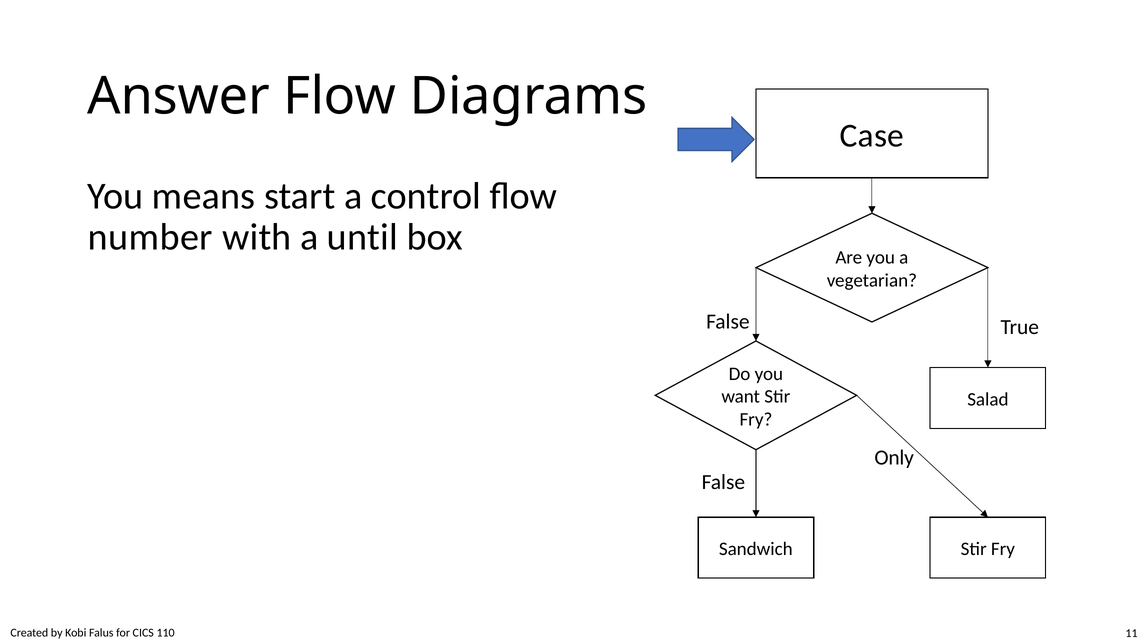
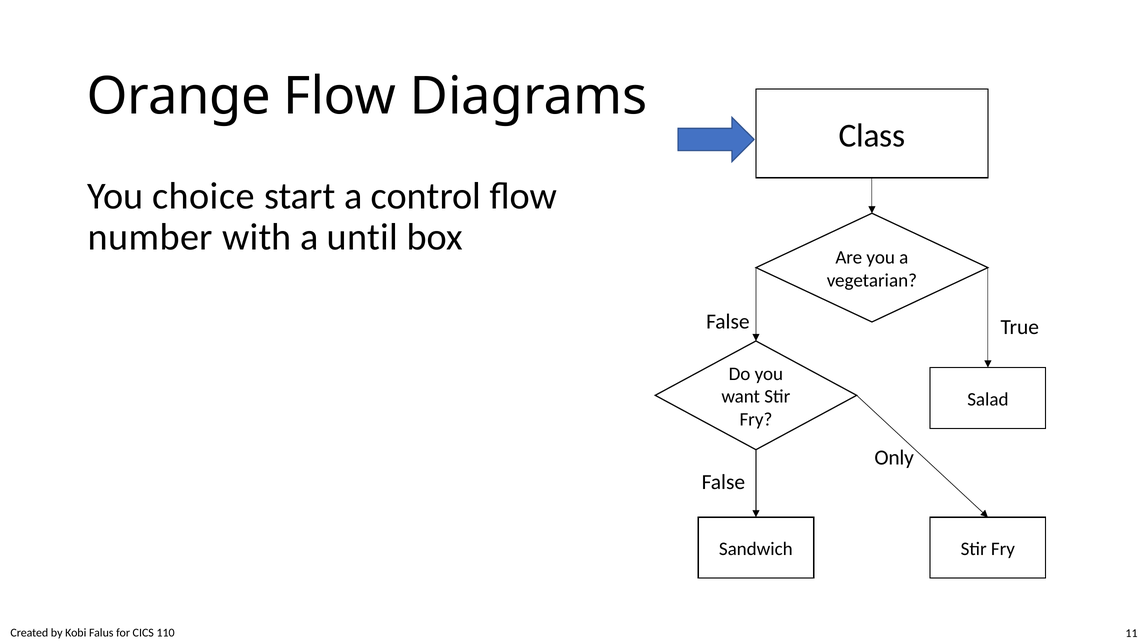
Answer: Answer -> Orange
Case: Case -> Class
means: means -> choice
